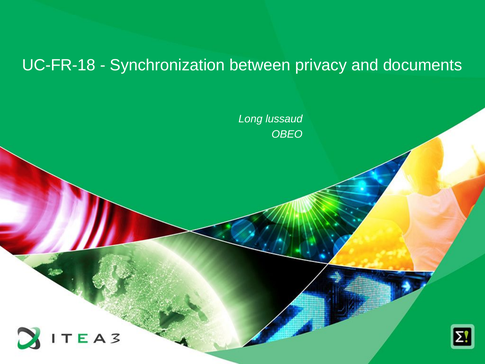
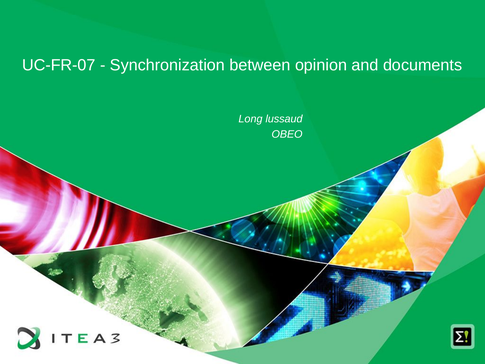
UC-FR-18: UC-FR-18 -> UC-FR-07
privacy: privacy -> opinion
